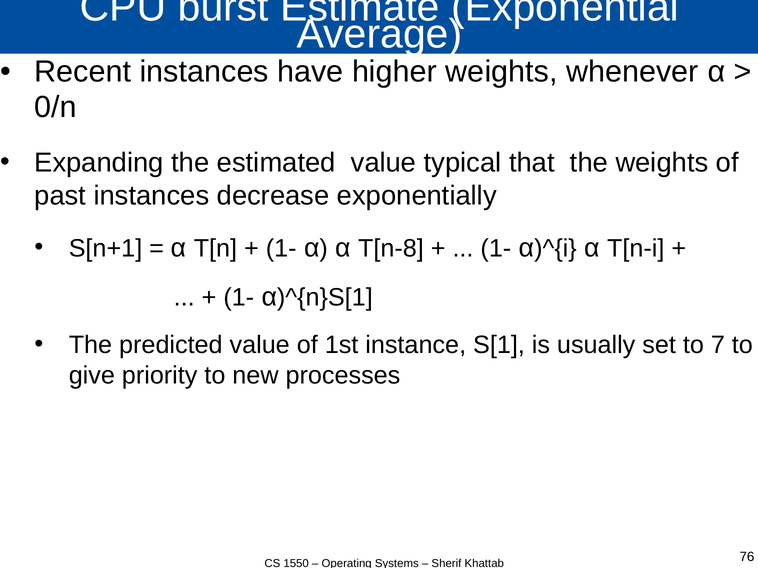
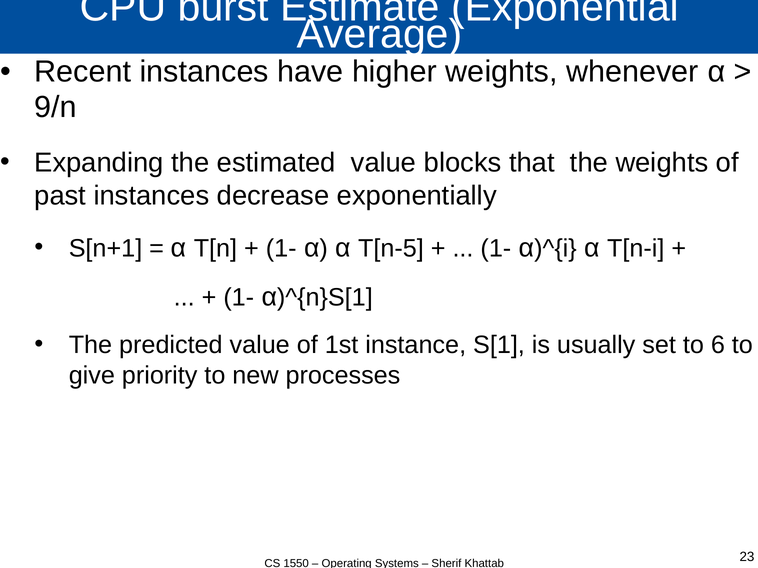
0/n: 0/n -> 9/n
typical: typical -> blocks
T[n-8: T[n-8 -> T[n-5
7: 7 -> 6
76: 76 -> 23
